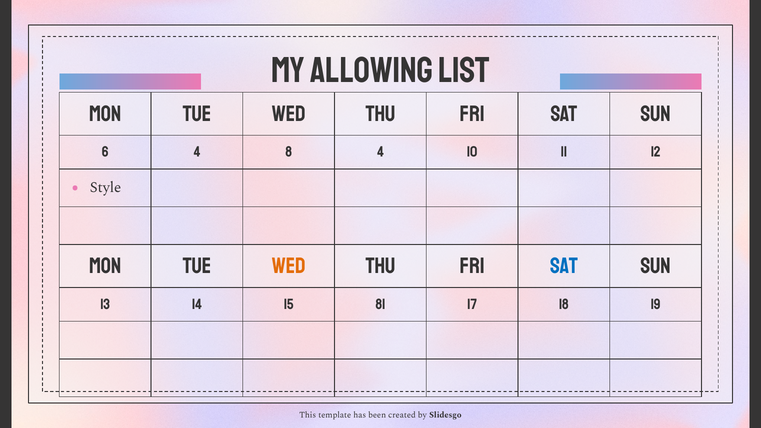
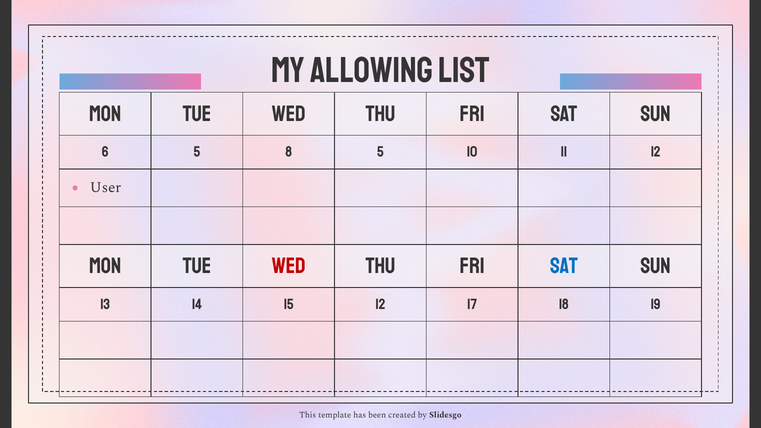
6 4: 4 -> 5
8 4: 4 -> 5
Style: Style -> User
WED at (289, 266) colour: orange -> red
15 81: 81 -> 12
